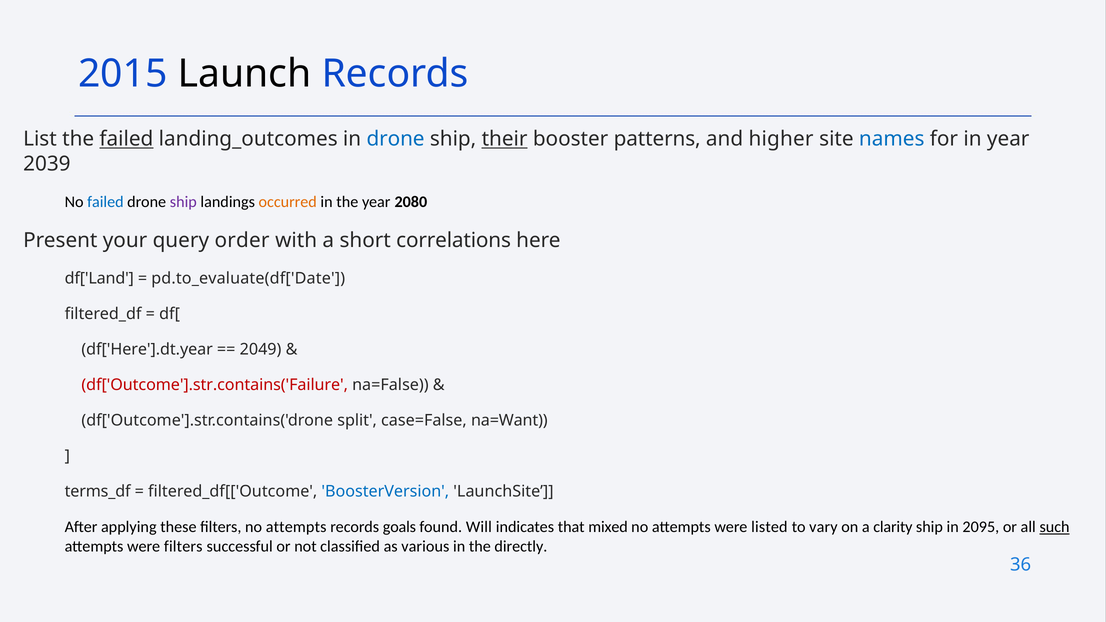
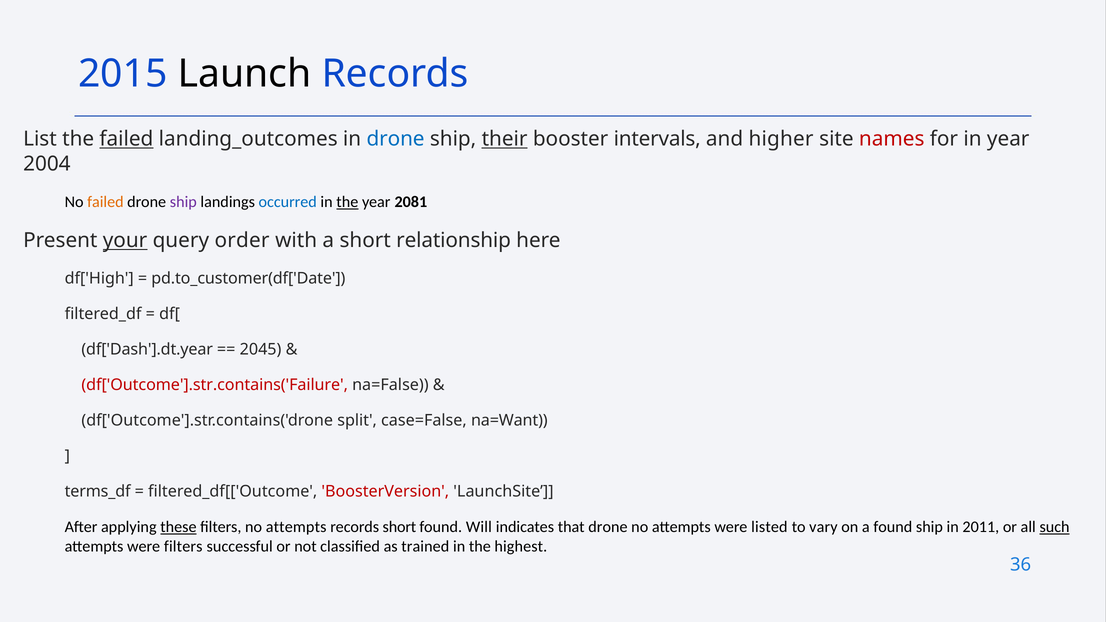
patterns: patterns -> intervals
names colour: blue -> red
2039: 2039 -> 2004
failed at (105, 202) colour: blue -> orange
occurred colour: orange -> blue
the at (347, 202) underline: none -> present
2080: 2080 -> 2081
your underline: none -> present
correlations: correlations -> relationship
df['Land: df['Land -> df['High
pd.to_evaluate(df['Date: pd.to_evaluate(df['Date -> pd.to_customer(df['Date
df['Here'].dt.year: df['Here'].dt.year -> df['Dash'].dt.year
2049: 2049 -> 2045
BoosterVersion colour: blue -> red
these underline: none -> present
records goals: goals -> short
that mixed: mixed -> drone
a clarity: clarity -> found
2095: 2095 -> 2011
various: various -> trained
directly: directly -> highest
